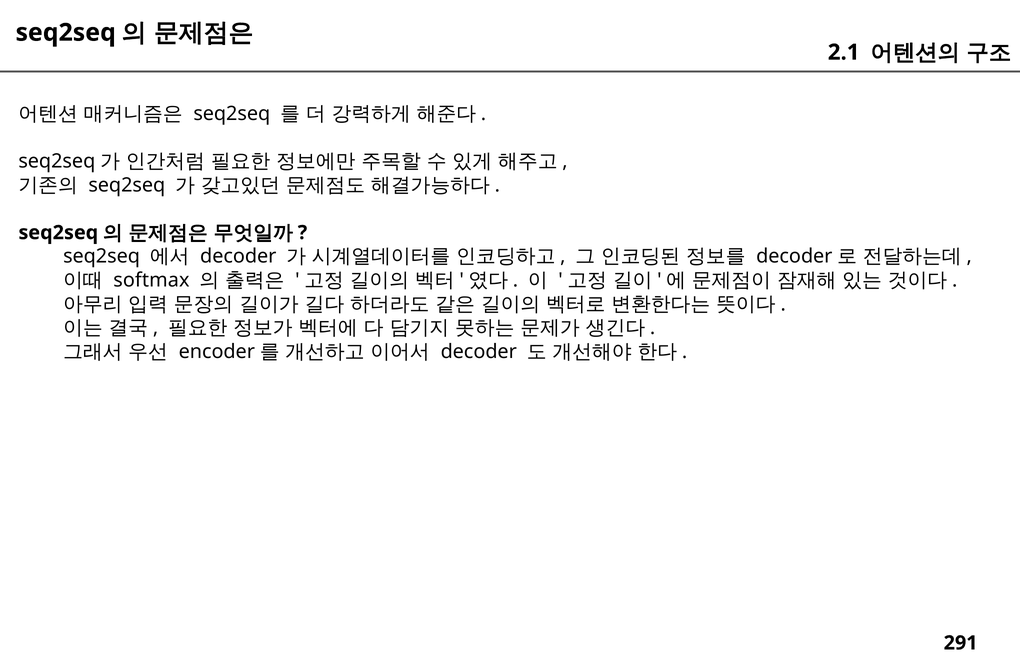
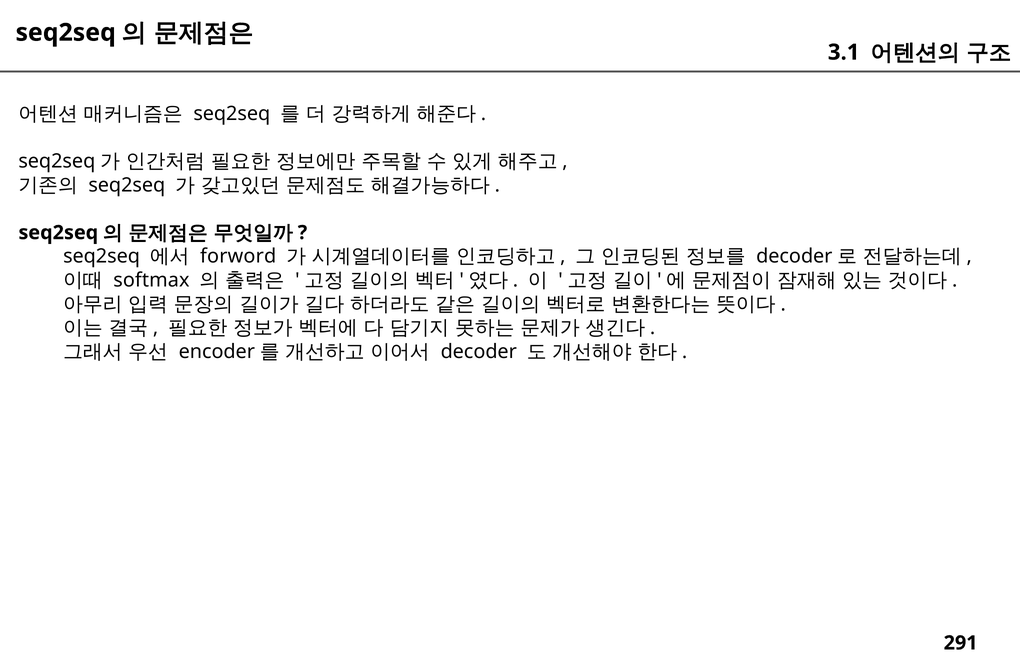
2.1: 2.1 -> 3.1
decoder at (238, 256): decoder -> forword
